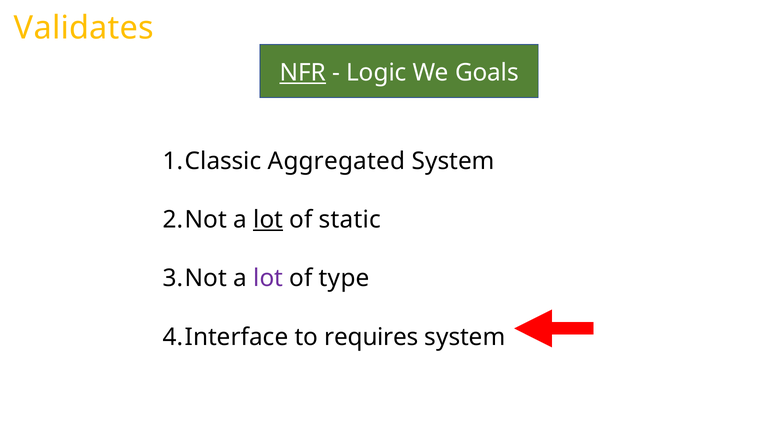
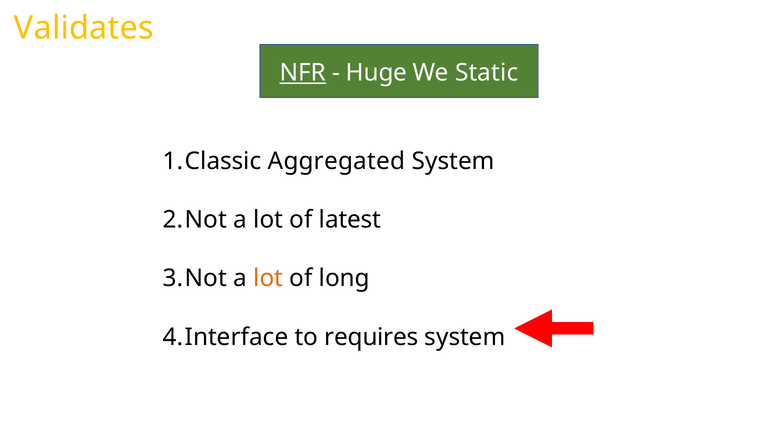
Logic: Logic -> Huge
Goals: Goals -> Static
lot at (268, 220) underline: present -> none
static: static -> latest
lot at (268, 278) colour: purple -> orange
type: type -> long
